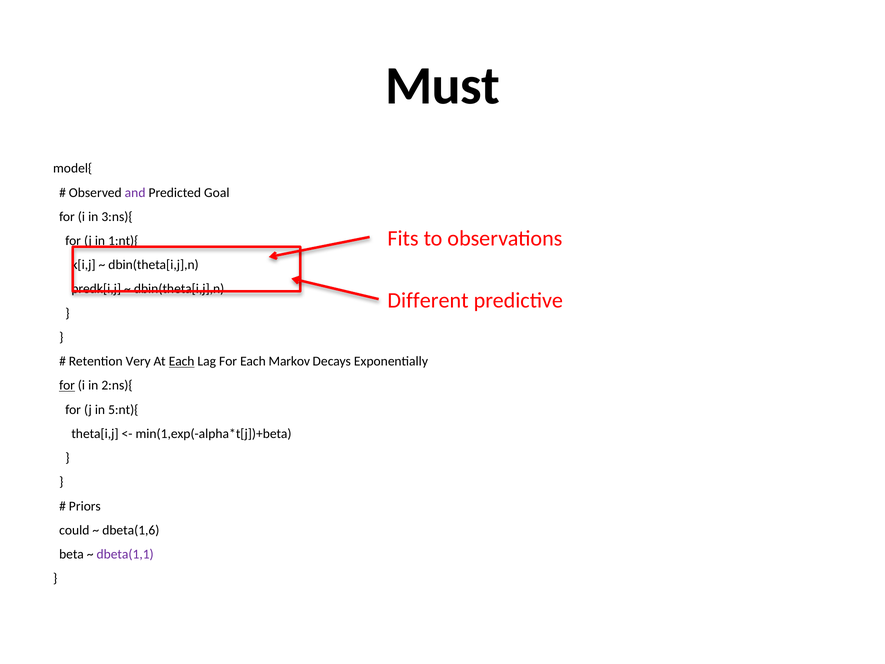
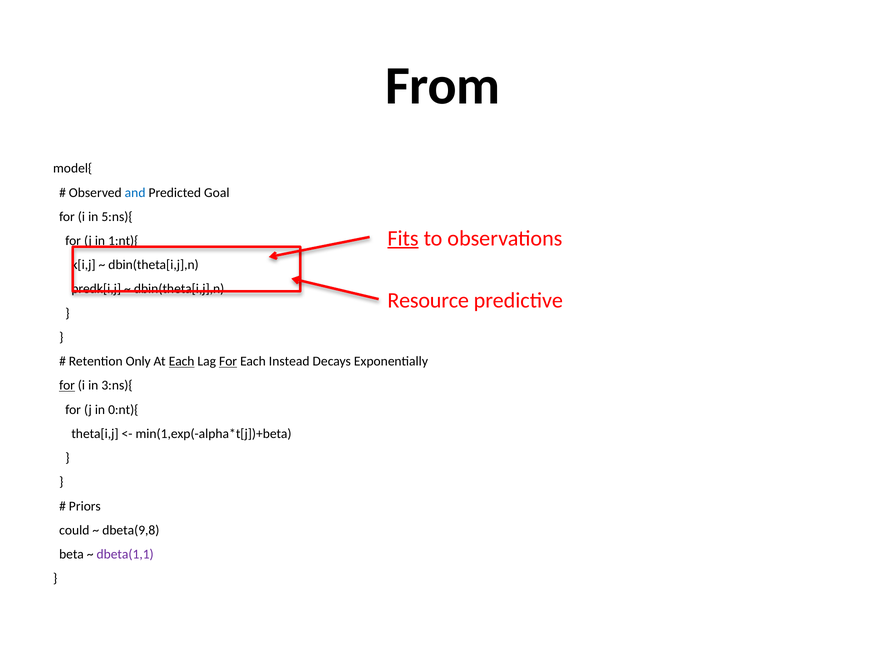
Must: Must -> From
and colour: purple -> blue
3:ns){: 3:ns){ -> 5:ns){
Fits underline: none -> present
Different: Different -> Resource
Very: Very -> Only
For at (228, 361) underline: none -> present
Markov: Markov -> Instead
2:ns){: 2:ns){ -> 3:ns){
5:nt){: 5:nt){ -> 0:nt){
dbeta(1,6: dbeta(1,6 -> dbeta(9,8
